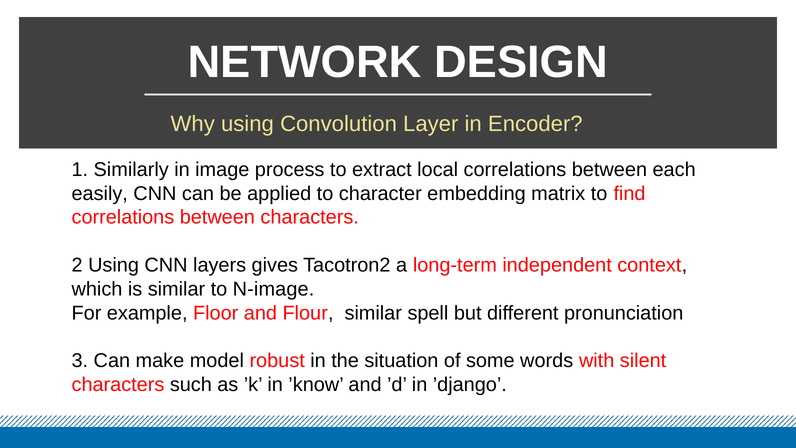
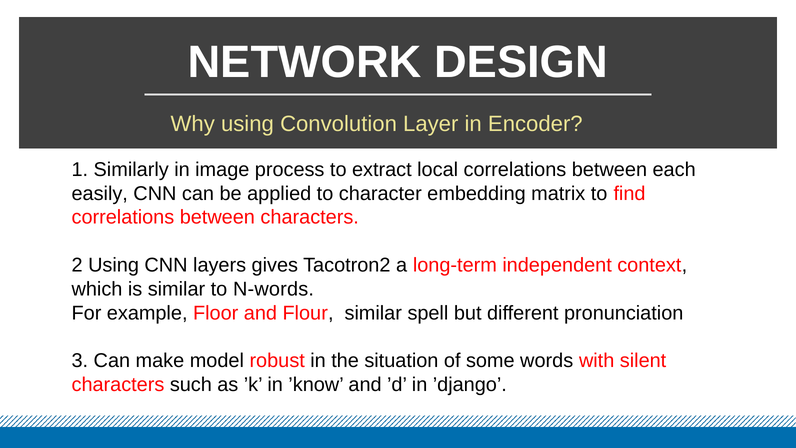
N-image: N-image -> N-words
